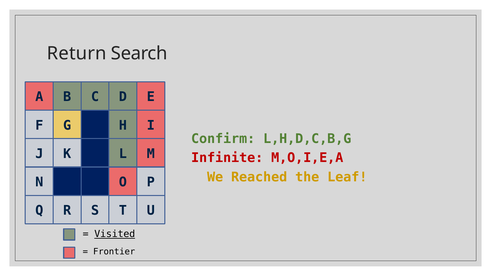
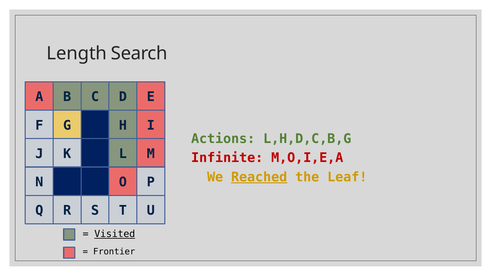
Return: Return -> Length
Confirm: Confirm -> Actions
Reached underline: none -> present
